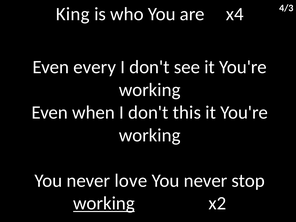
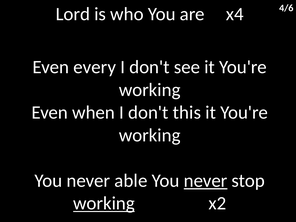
4/3: 4/3 -> 4/6
King: King -> Lord
love: love -> able
never at (206, 181) underline: none -> present
